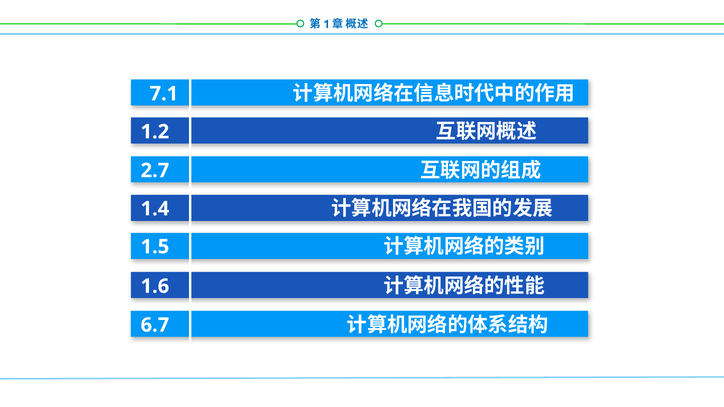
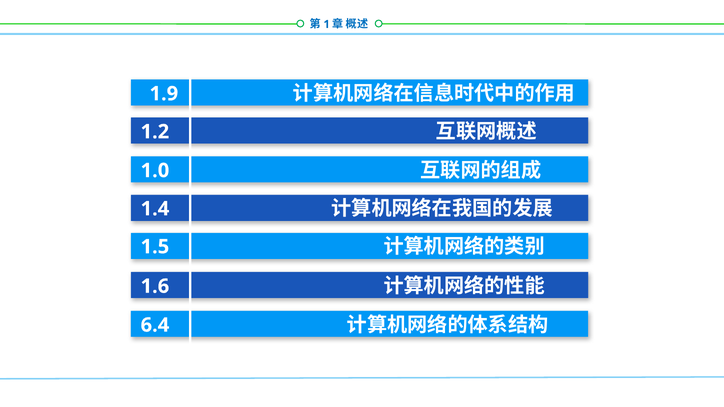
7.1: 7.1 -> 1.9
2.7: 2.7 -> 1.0
6.7: 6.7 -> 6.4
